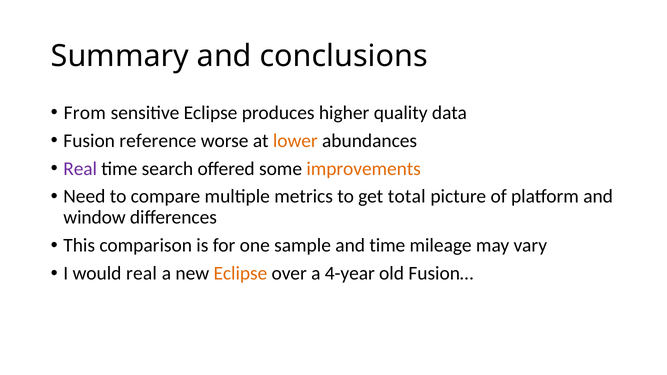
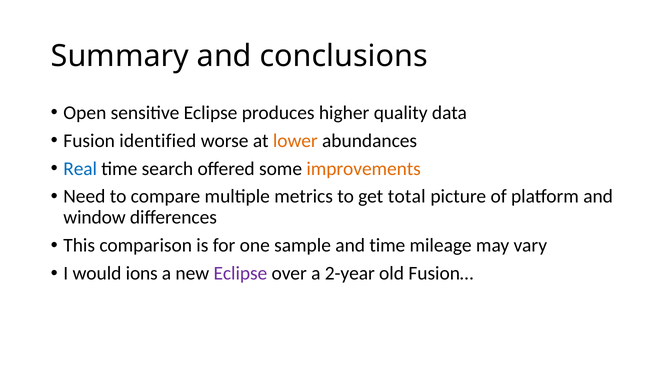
From: From -> Open
reference: reference -> identified
Real at (80, 169) colour: purple -> blue
would real: real -> ions
Eclipse at (240, 274) colour: orange -> purple
4-year: 4-year -> 2-year
